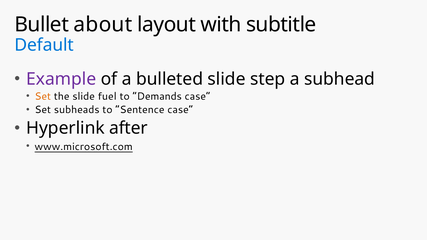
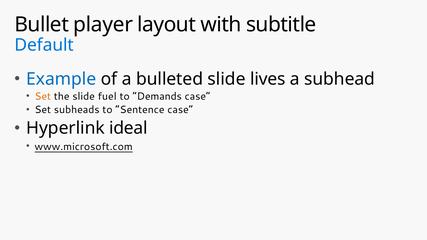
about: about -> player
Example colour: purple -> blue
step: step -> lives
after: after -> ideal
